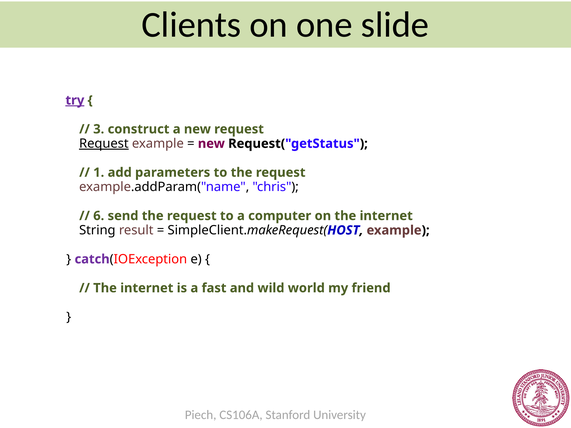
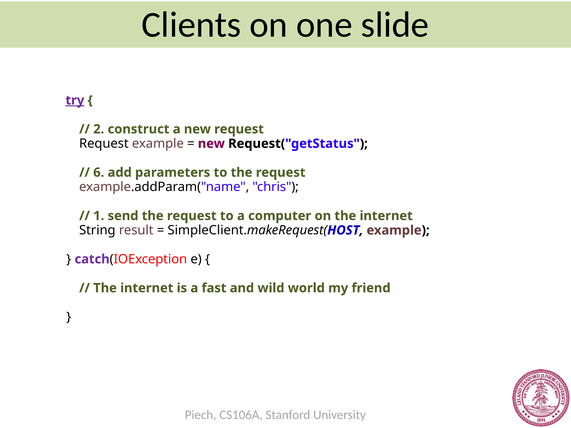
3: 3 -> 2
Request at (104, 144) underline: present -> none
1: 1 -> 6
6: 6 -> 1
